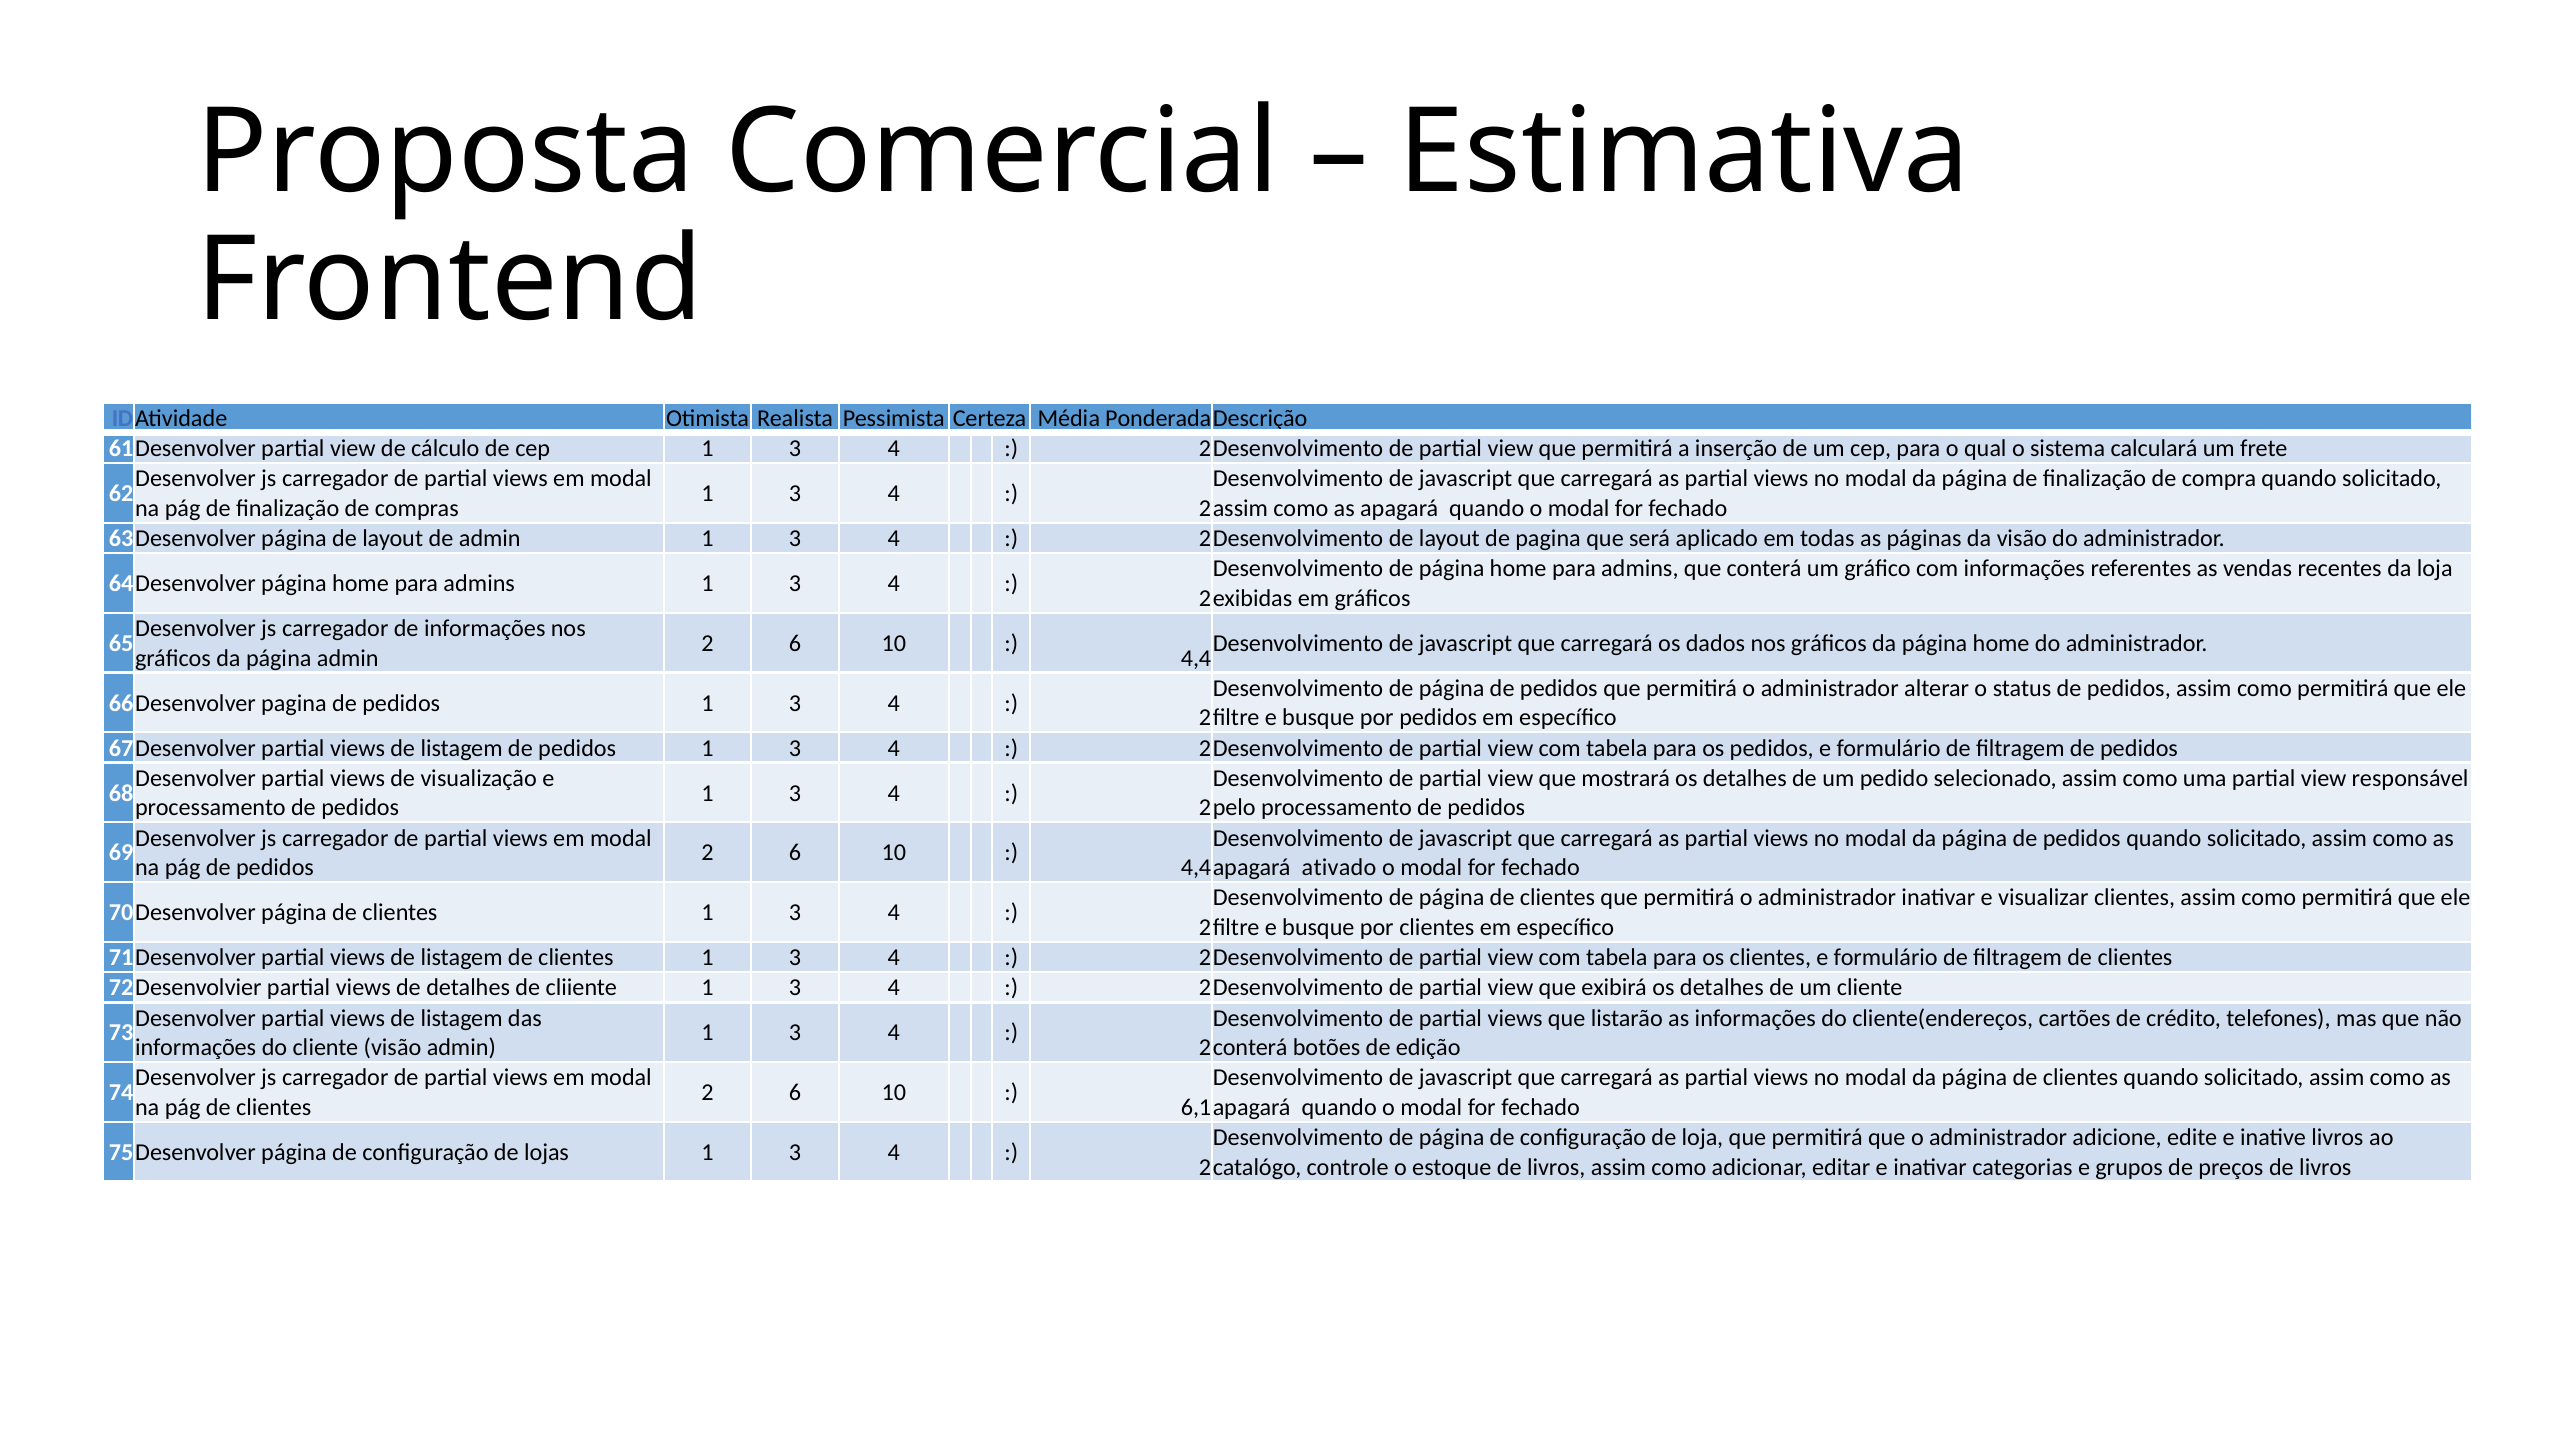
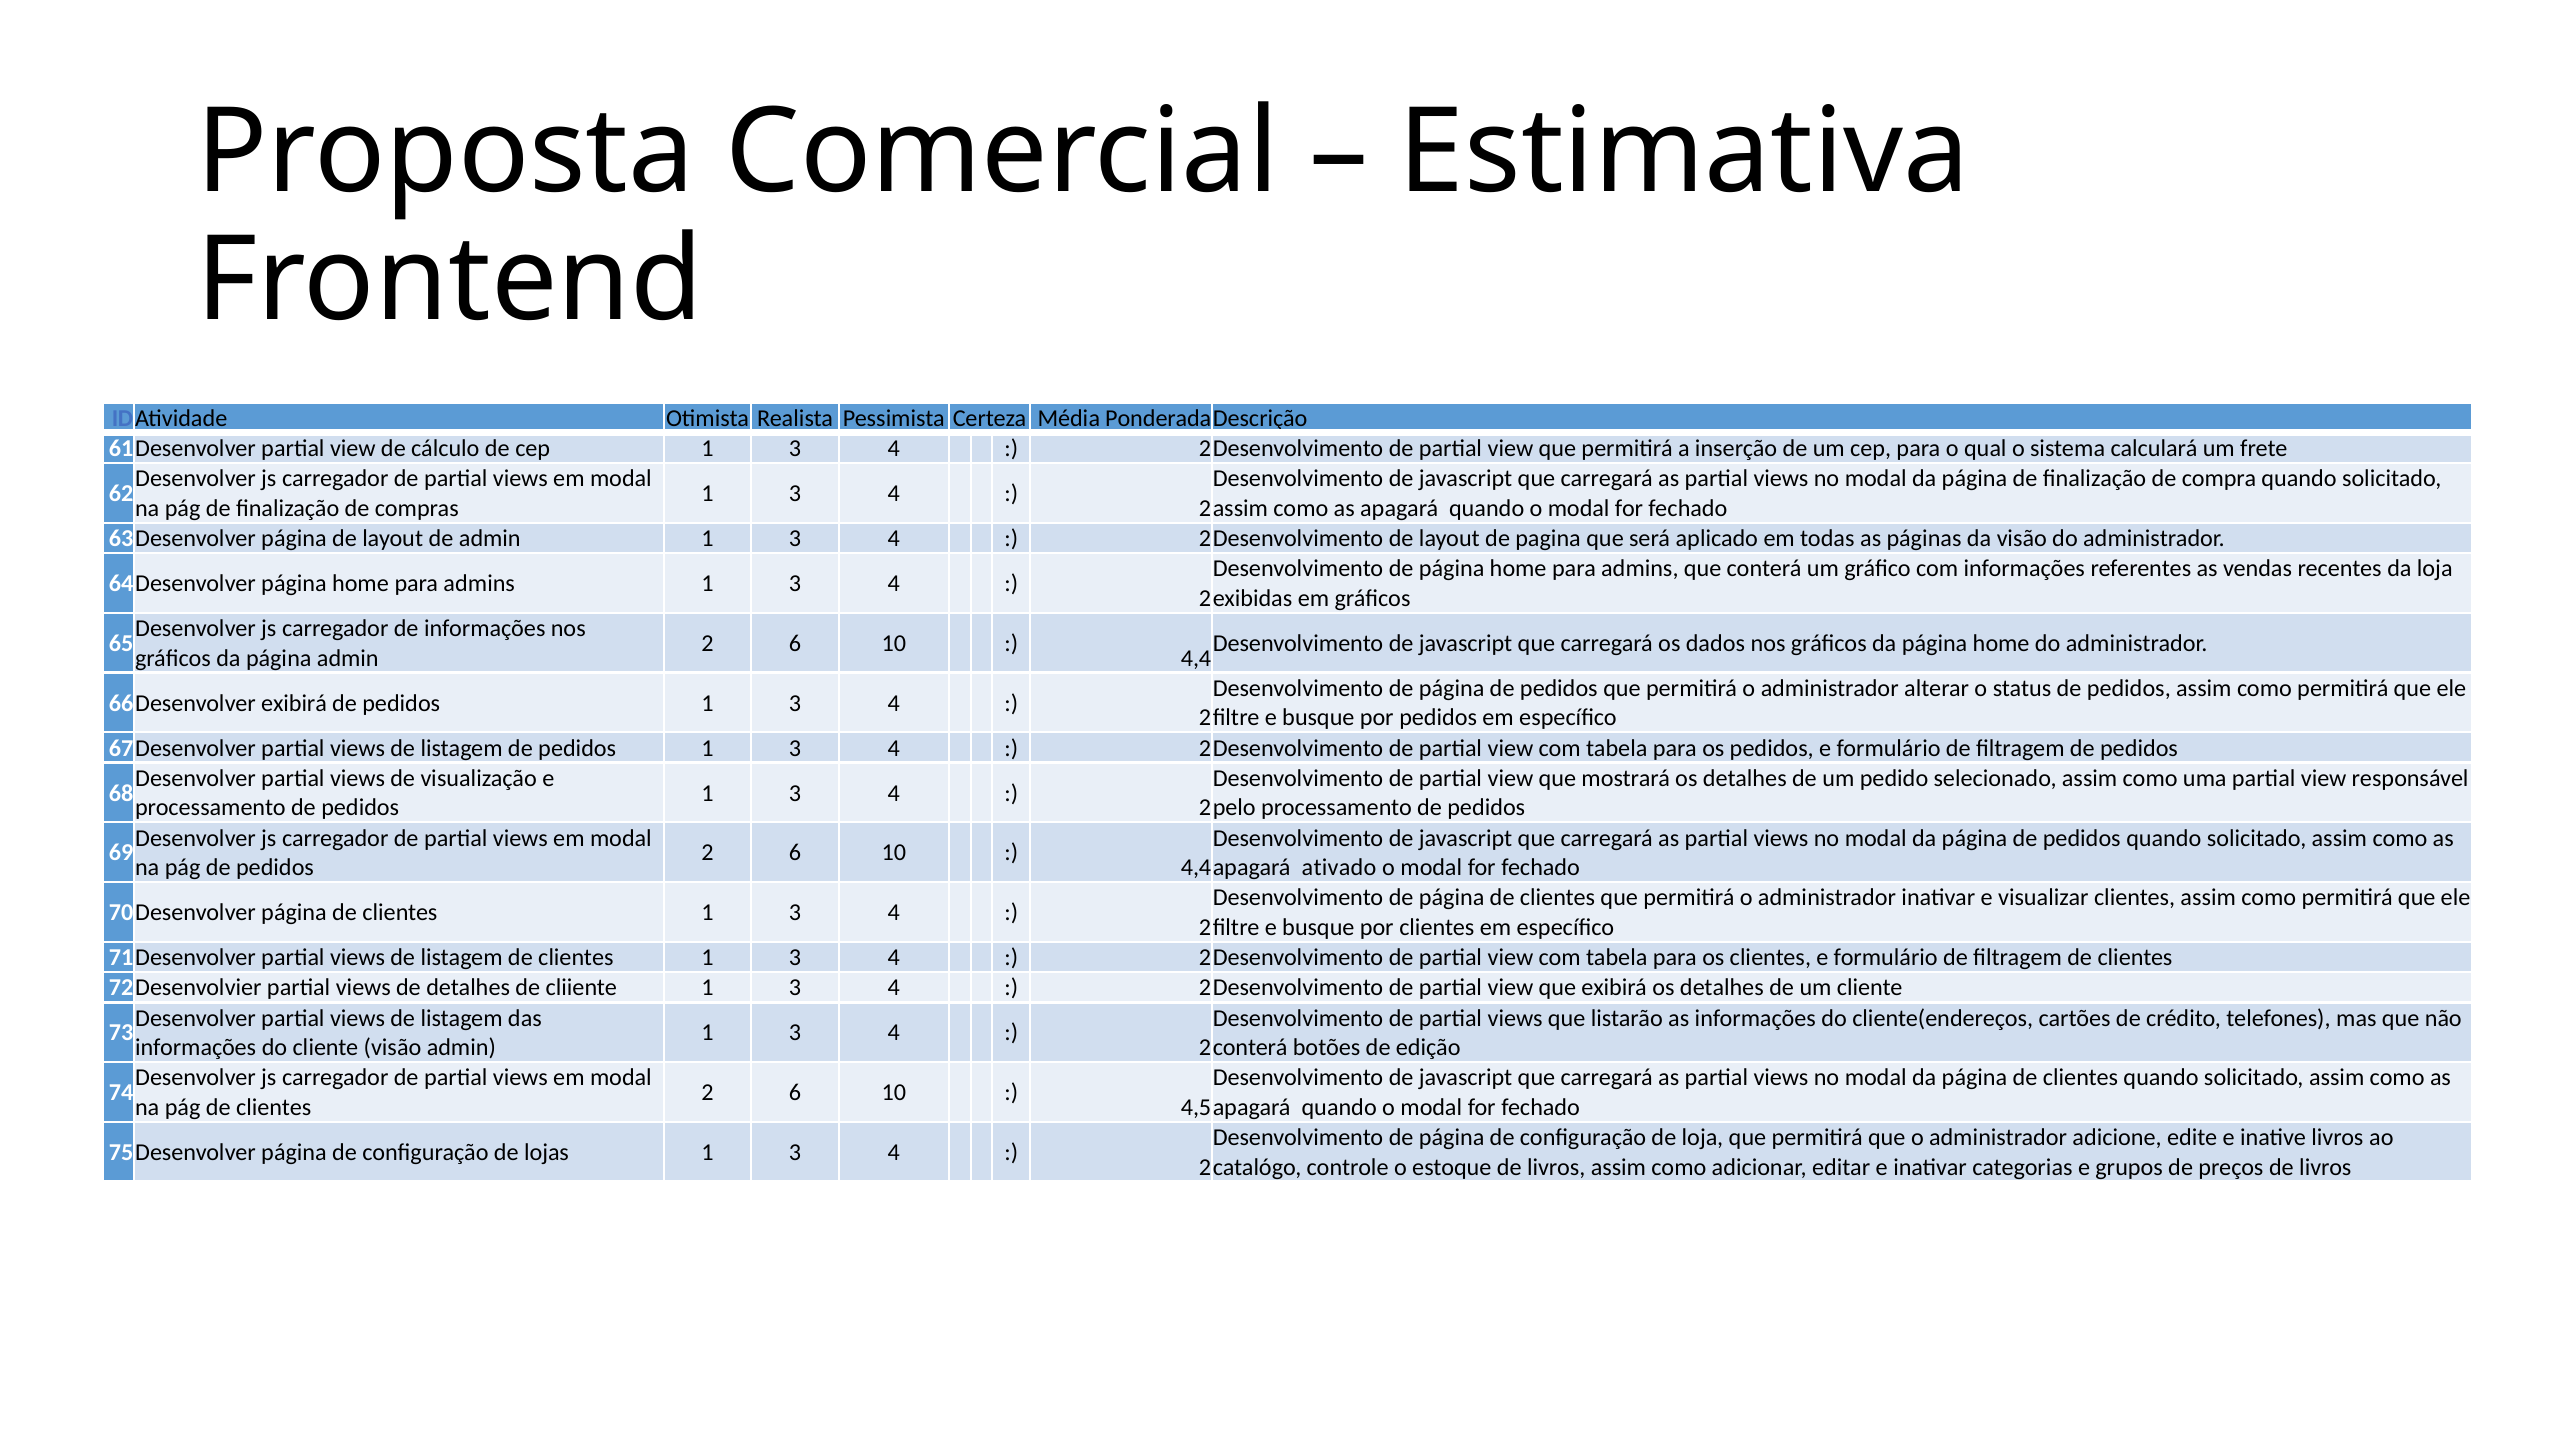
pagina at (294, 703): pagina -> exibirá
6,1: 6,1 -> 4,5
